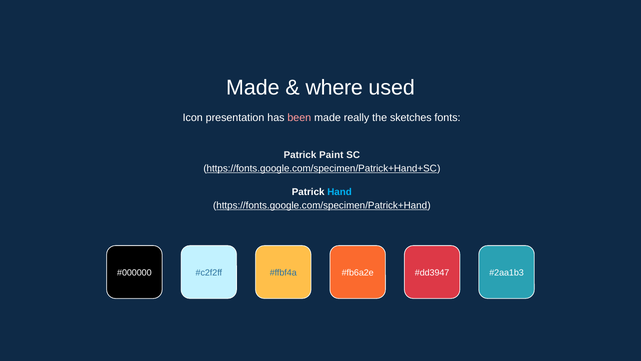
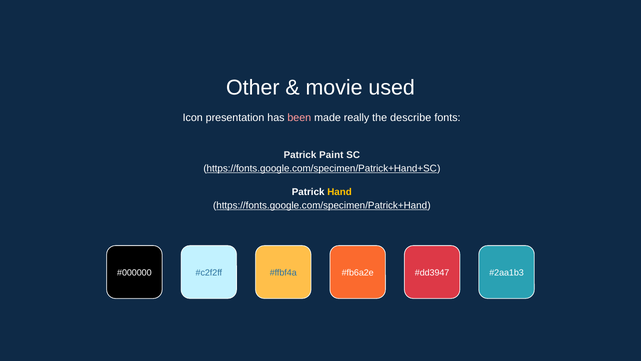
Made at (253, 88): Made -> Other
where: where -> movie
sketches: sketches -> describe
Hand colour: light blue -> yellow
